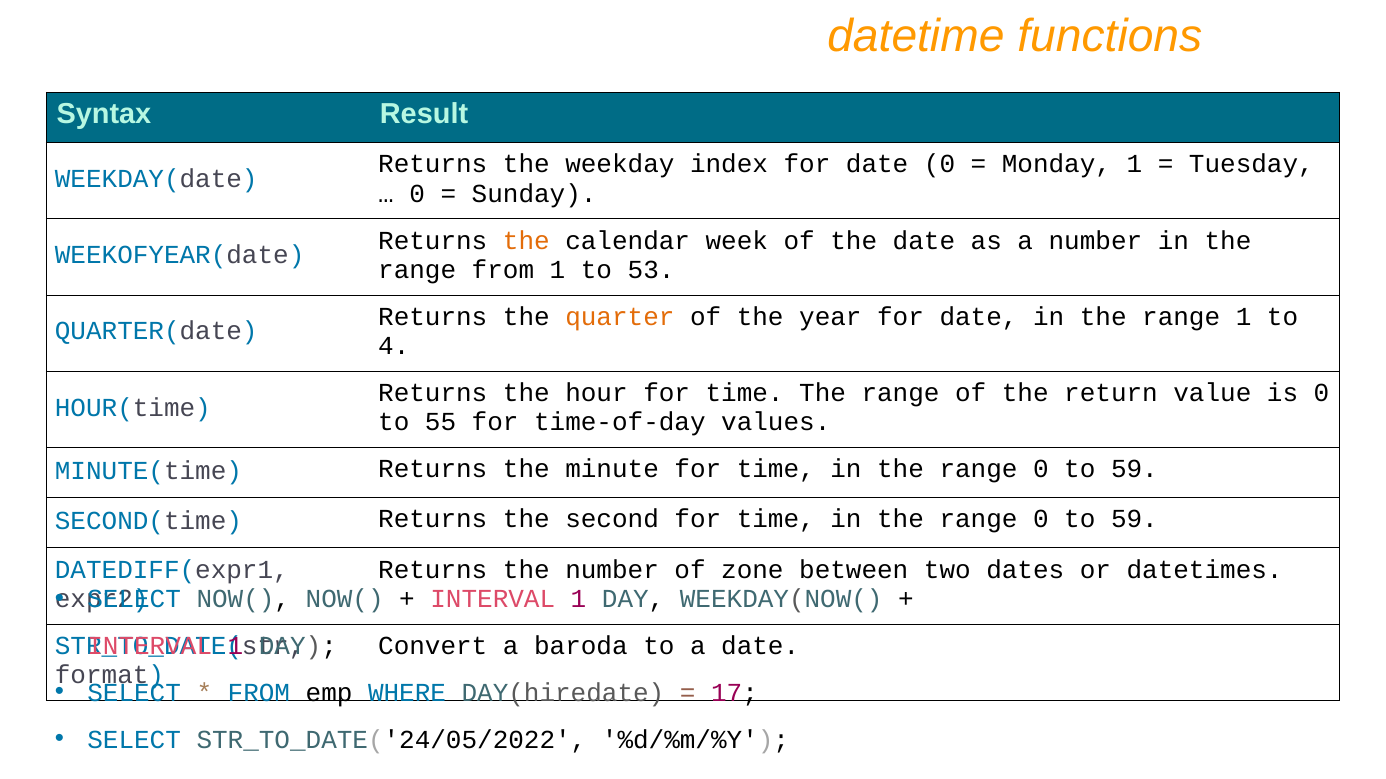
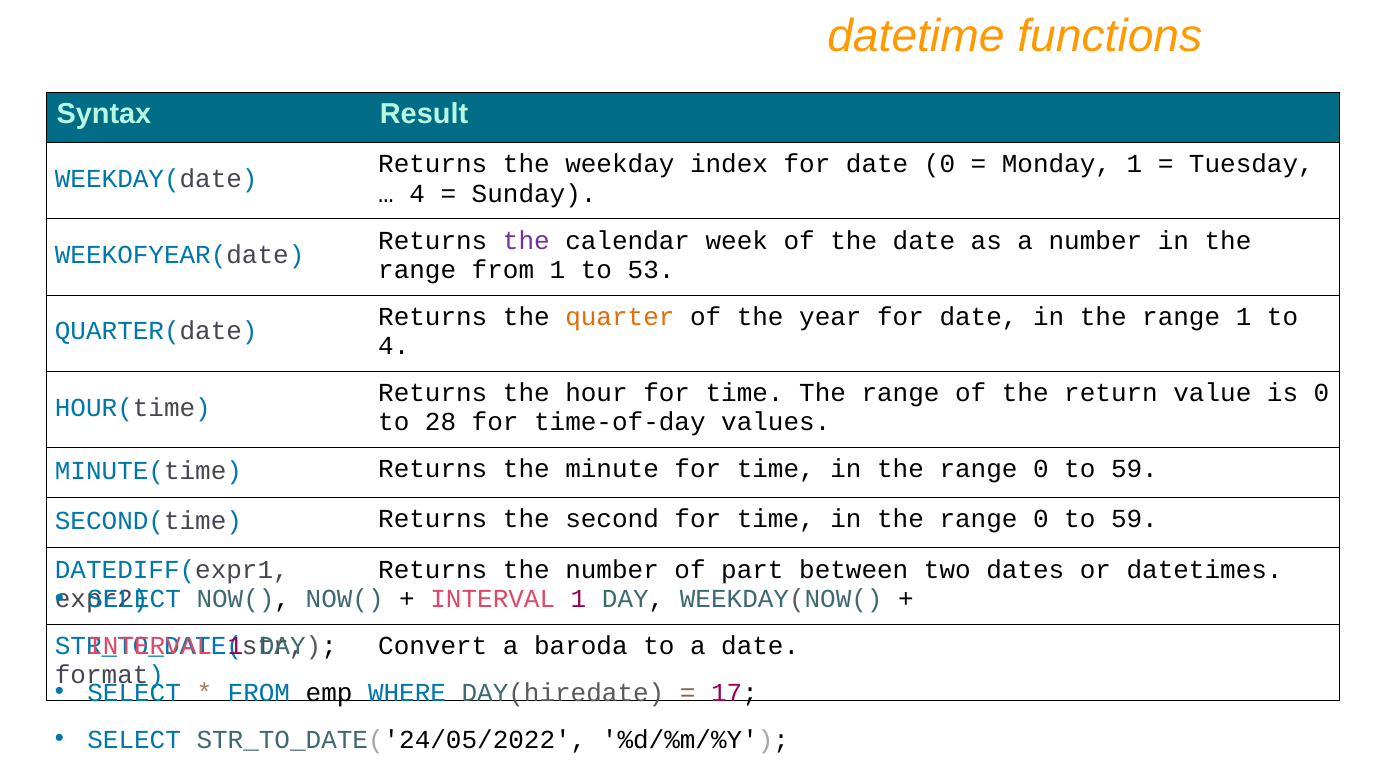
0 at (417, 194): 0 -> 4
the at (526, 241) colour: orange -> purple
55: 55 -> 28
zone: zone -> part
